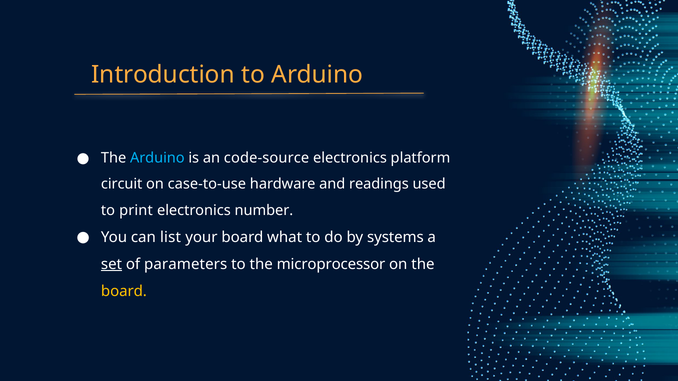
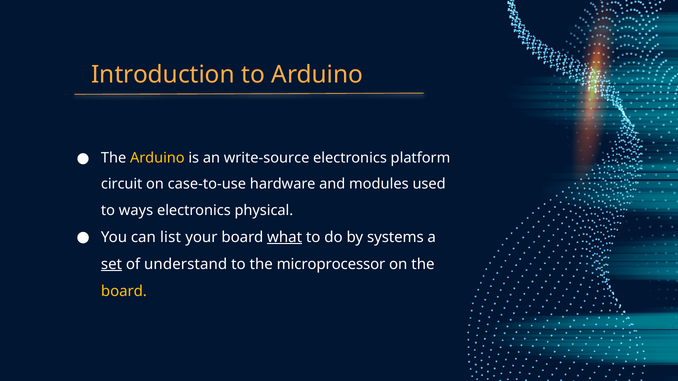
Arduino at (157, 158) colour: light blue -> yellow
code-source: code-source -> write-source
readings: readings -> modules
print: print -> ways
number: number -> physical
what underline: none -> present
parameters: parameters -> understand
